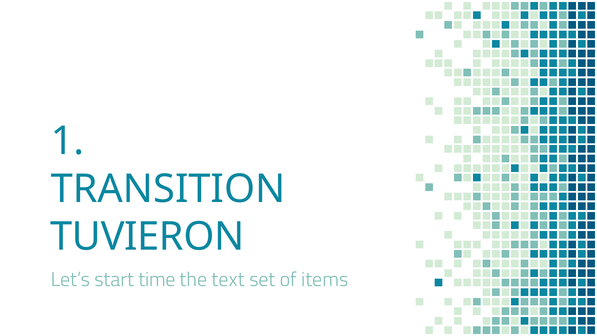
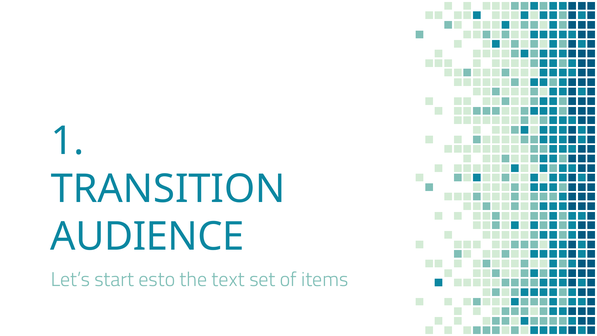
TUVIERON: TUVIERON -> AUDIENCE
time: time -> esto
